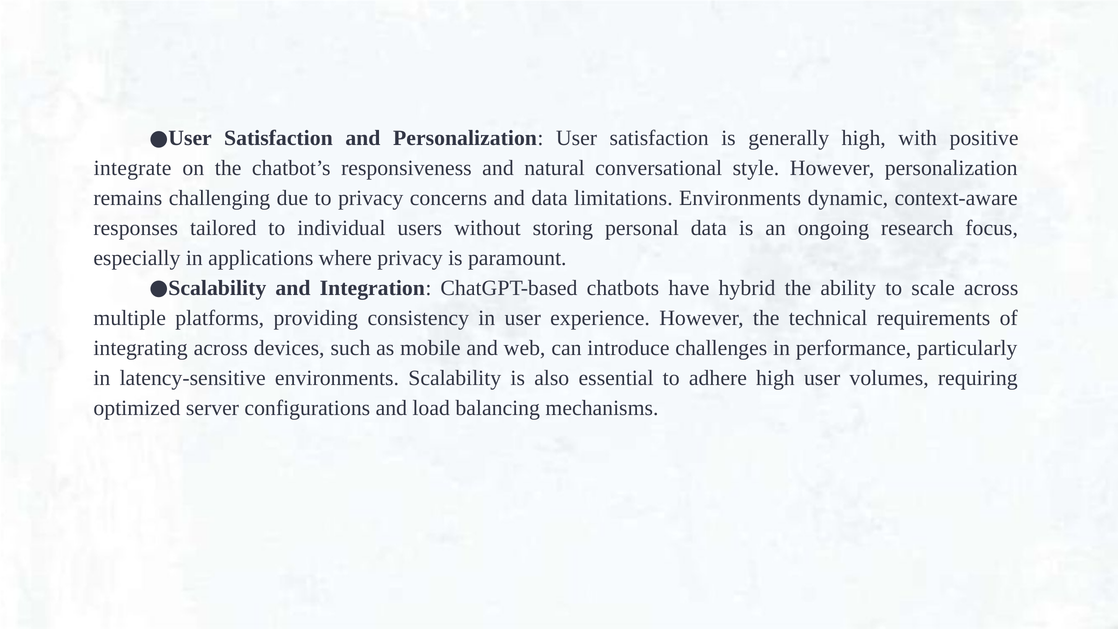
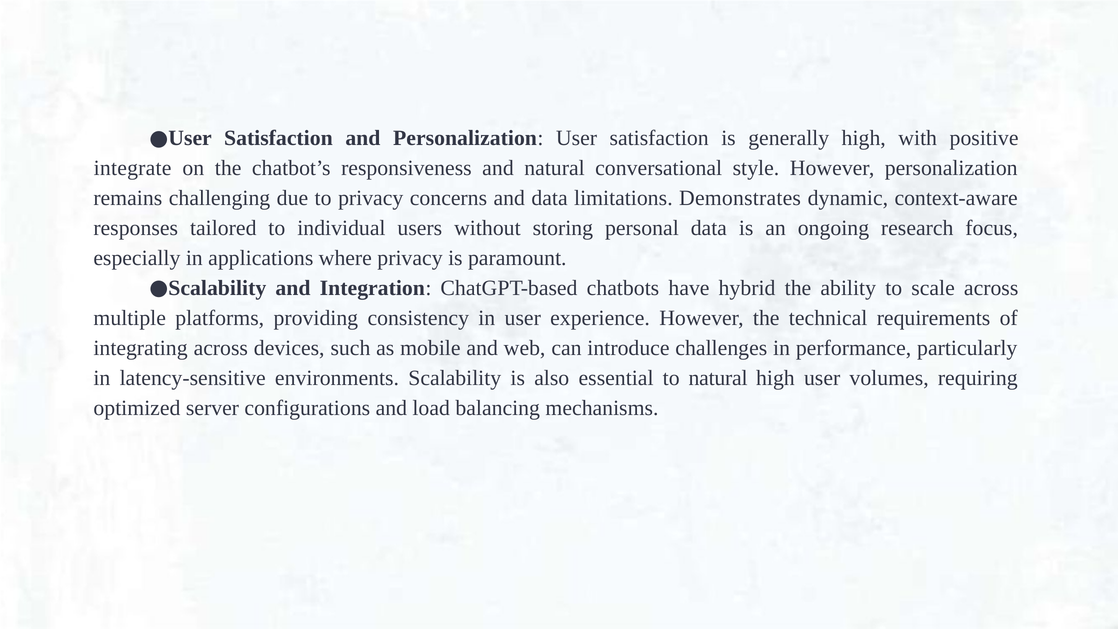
limitations Environments: Environments -> Demonstrates
to adhere: adhere -> natural
